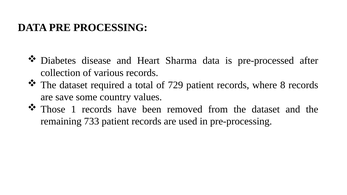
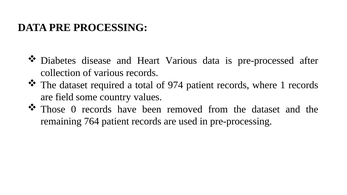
Heart Sharma: Sharma -> Various
729: 729 -> 974
8: 8 -> 1
save: save -> field
1: 1 -> 0
733: 733 -> 764
